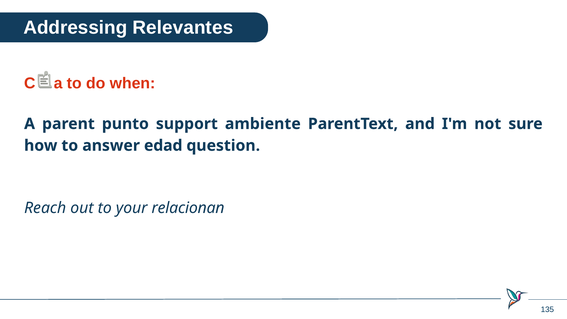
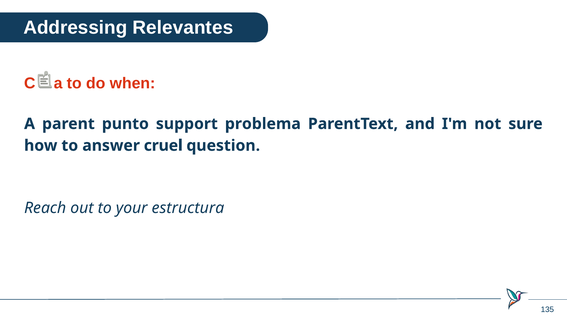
ambiente: ambiente -> problema
edad: edad -> cruel
relacionan: relacionan -> estructura
